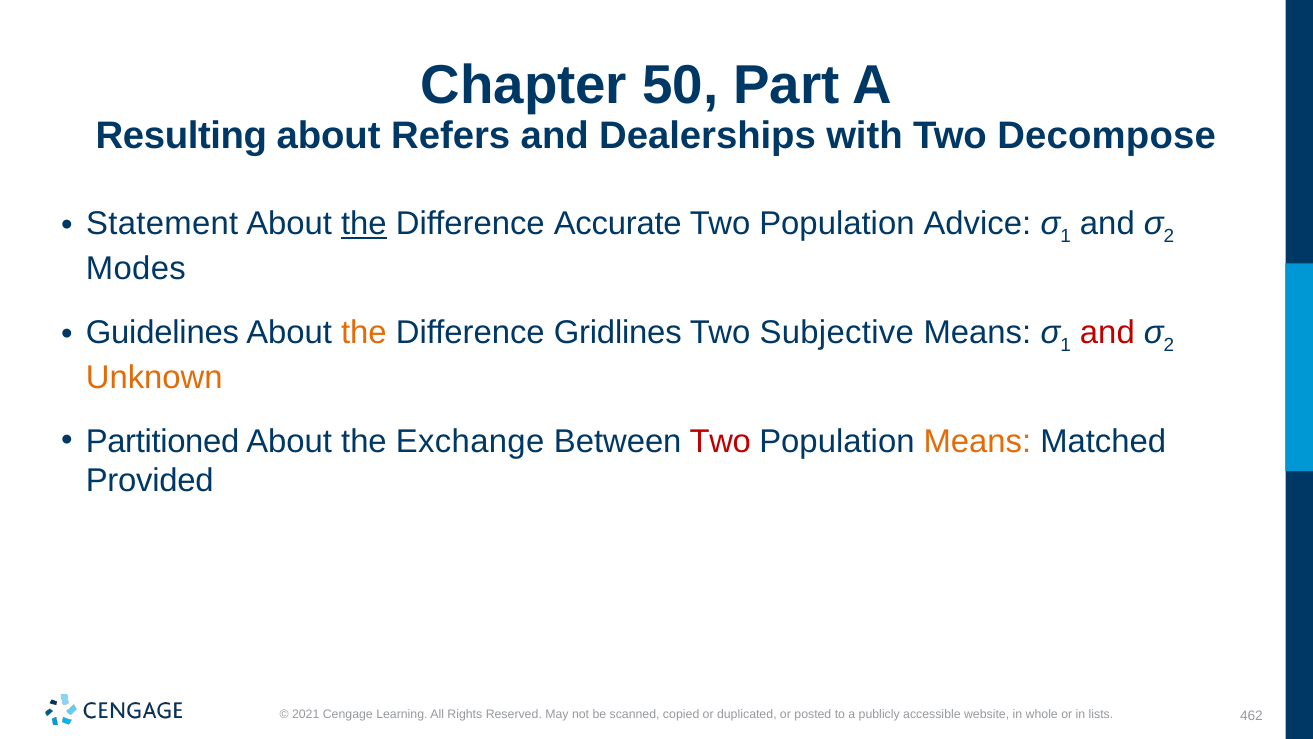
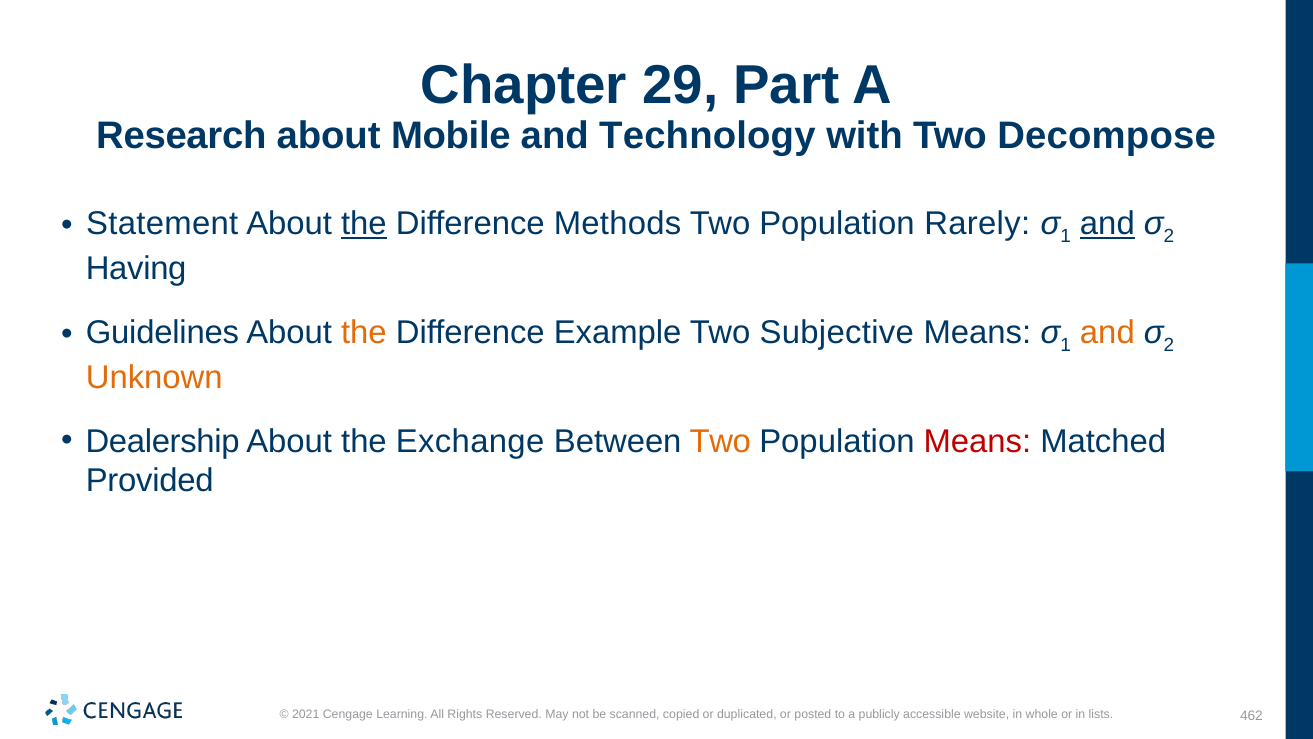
50: 50 -> 29
Resulting: Resulting -> Research
Refers: Refers -> Mobile
Dealerships: Dealerships -> Technology
Accurate: Accurate -> Methods
Advice: Advice -> Rarely
and at (1107, 224) underline: none -> present
Modes: Modes -> Having
Gridlines: Gridlines -> Example
and at (1107, 332) colour: red -> orange
Partitioned: Partitioned -> Dealership
Two at (720, 441) colour: red -> orange
Means at (977, 441) colour: orange -> red
